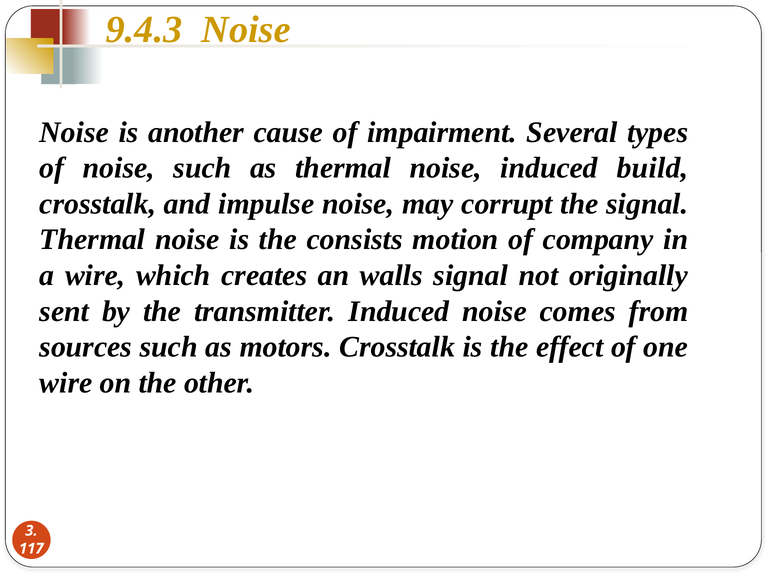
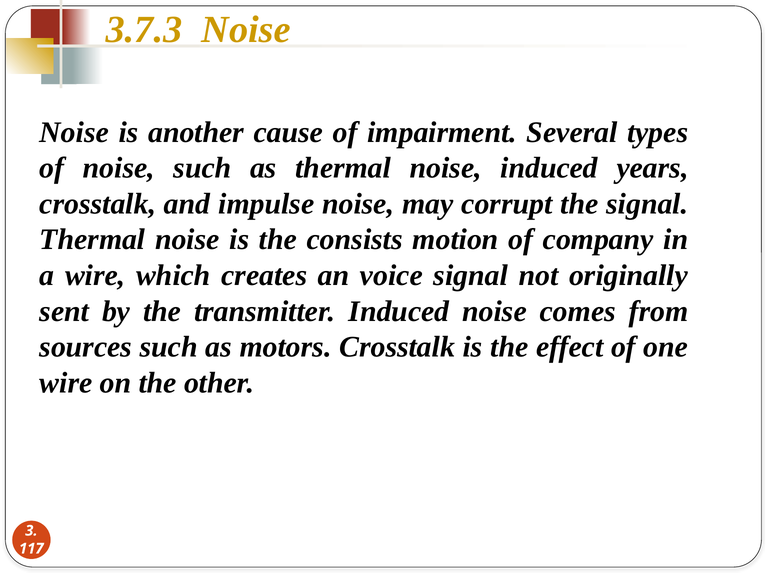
9.4.3: 9.4.3 -> 3.7.3
build: build -> years
walls: walls -> voice
